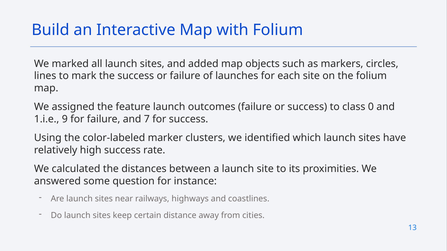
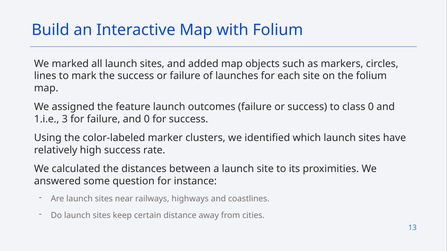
9: 9 -> 3
and 7: 7 -> 0
